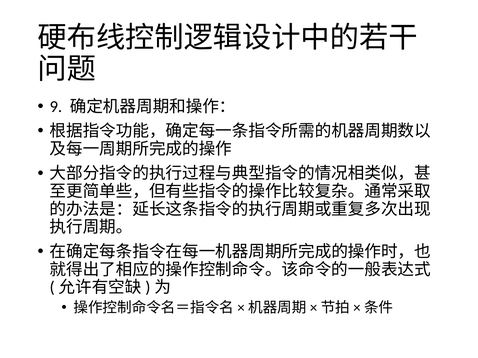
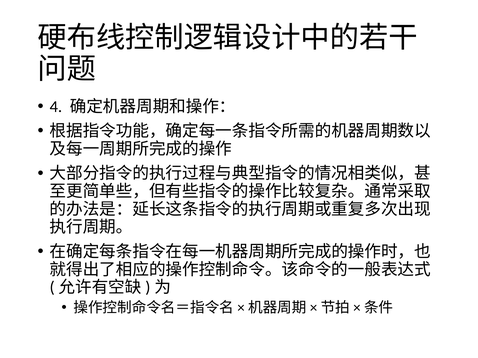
9: 9 -> 4
